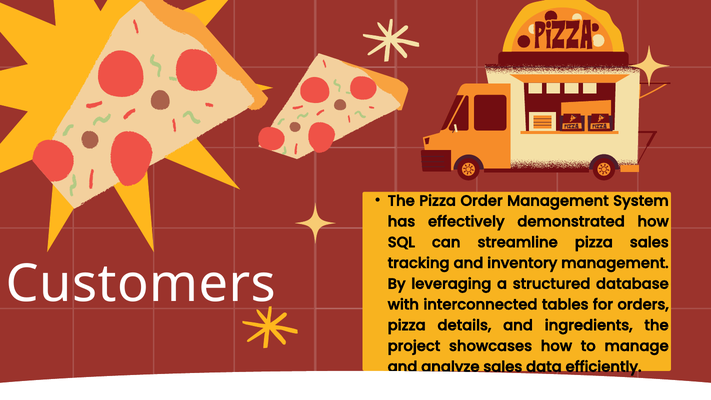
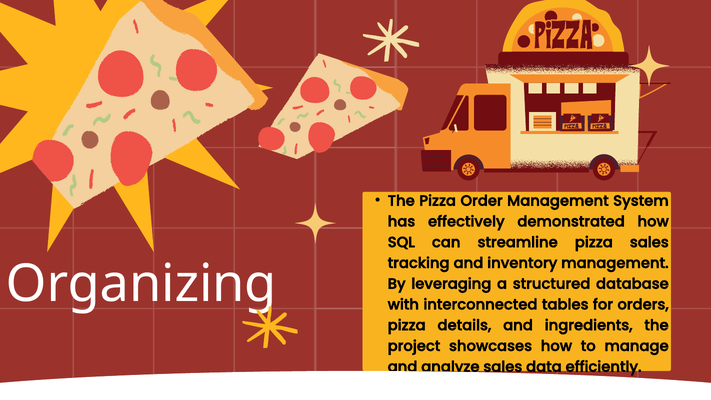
Customers: Customers -> Organizing
